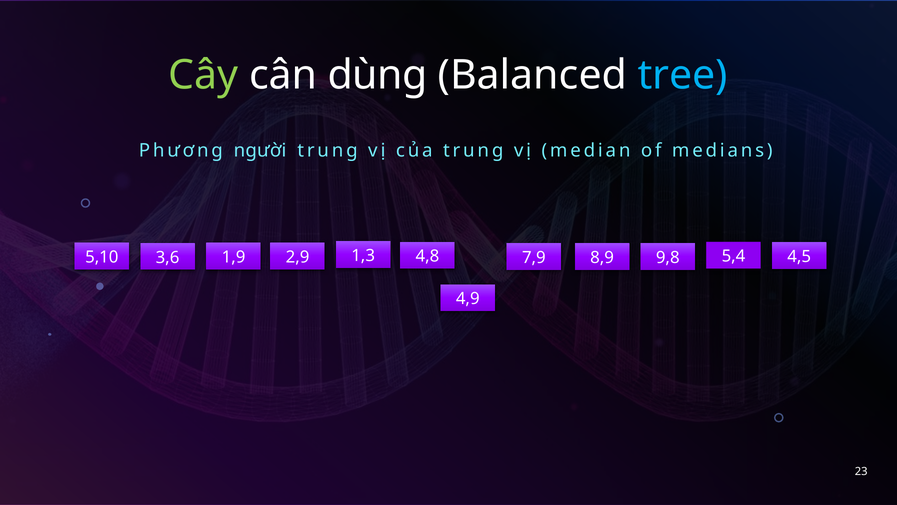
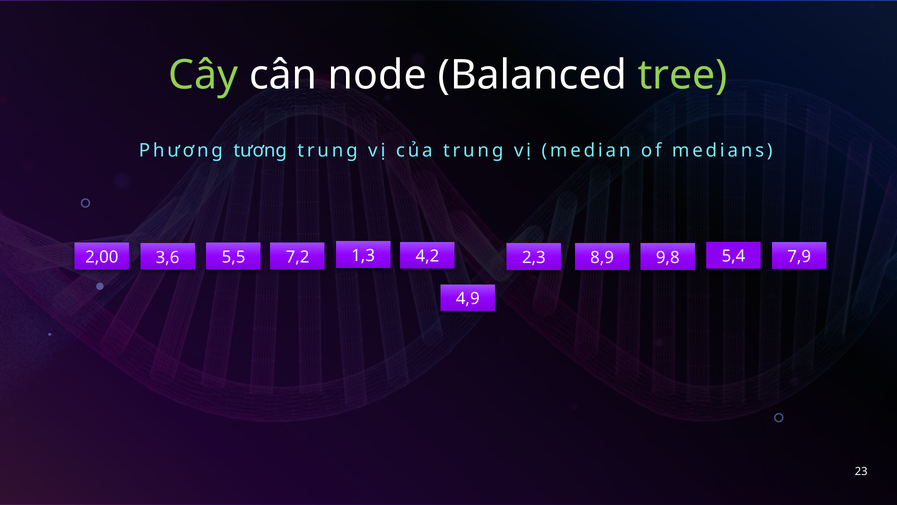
dùng: dùng -> node
tree colour: light blue -> light green
người: người -> tương
4,8: 4,8 -> 4,2
2,9: 2,9 -> 7,2
7,9: 7,9 -> 2,3
5,10: 5,10 -> 2,00
1,9: 1,9 -> 5,5
4,5: 4,5 -> 7,9
